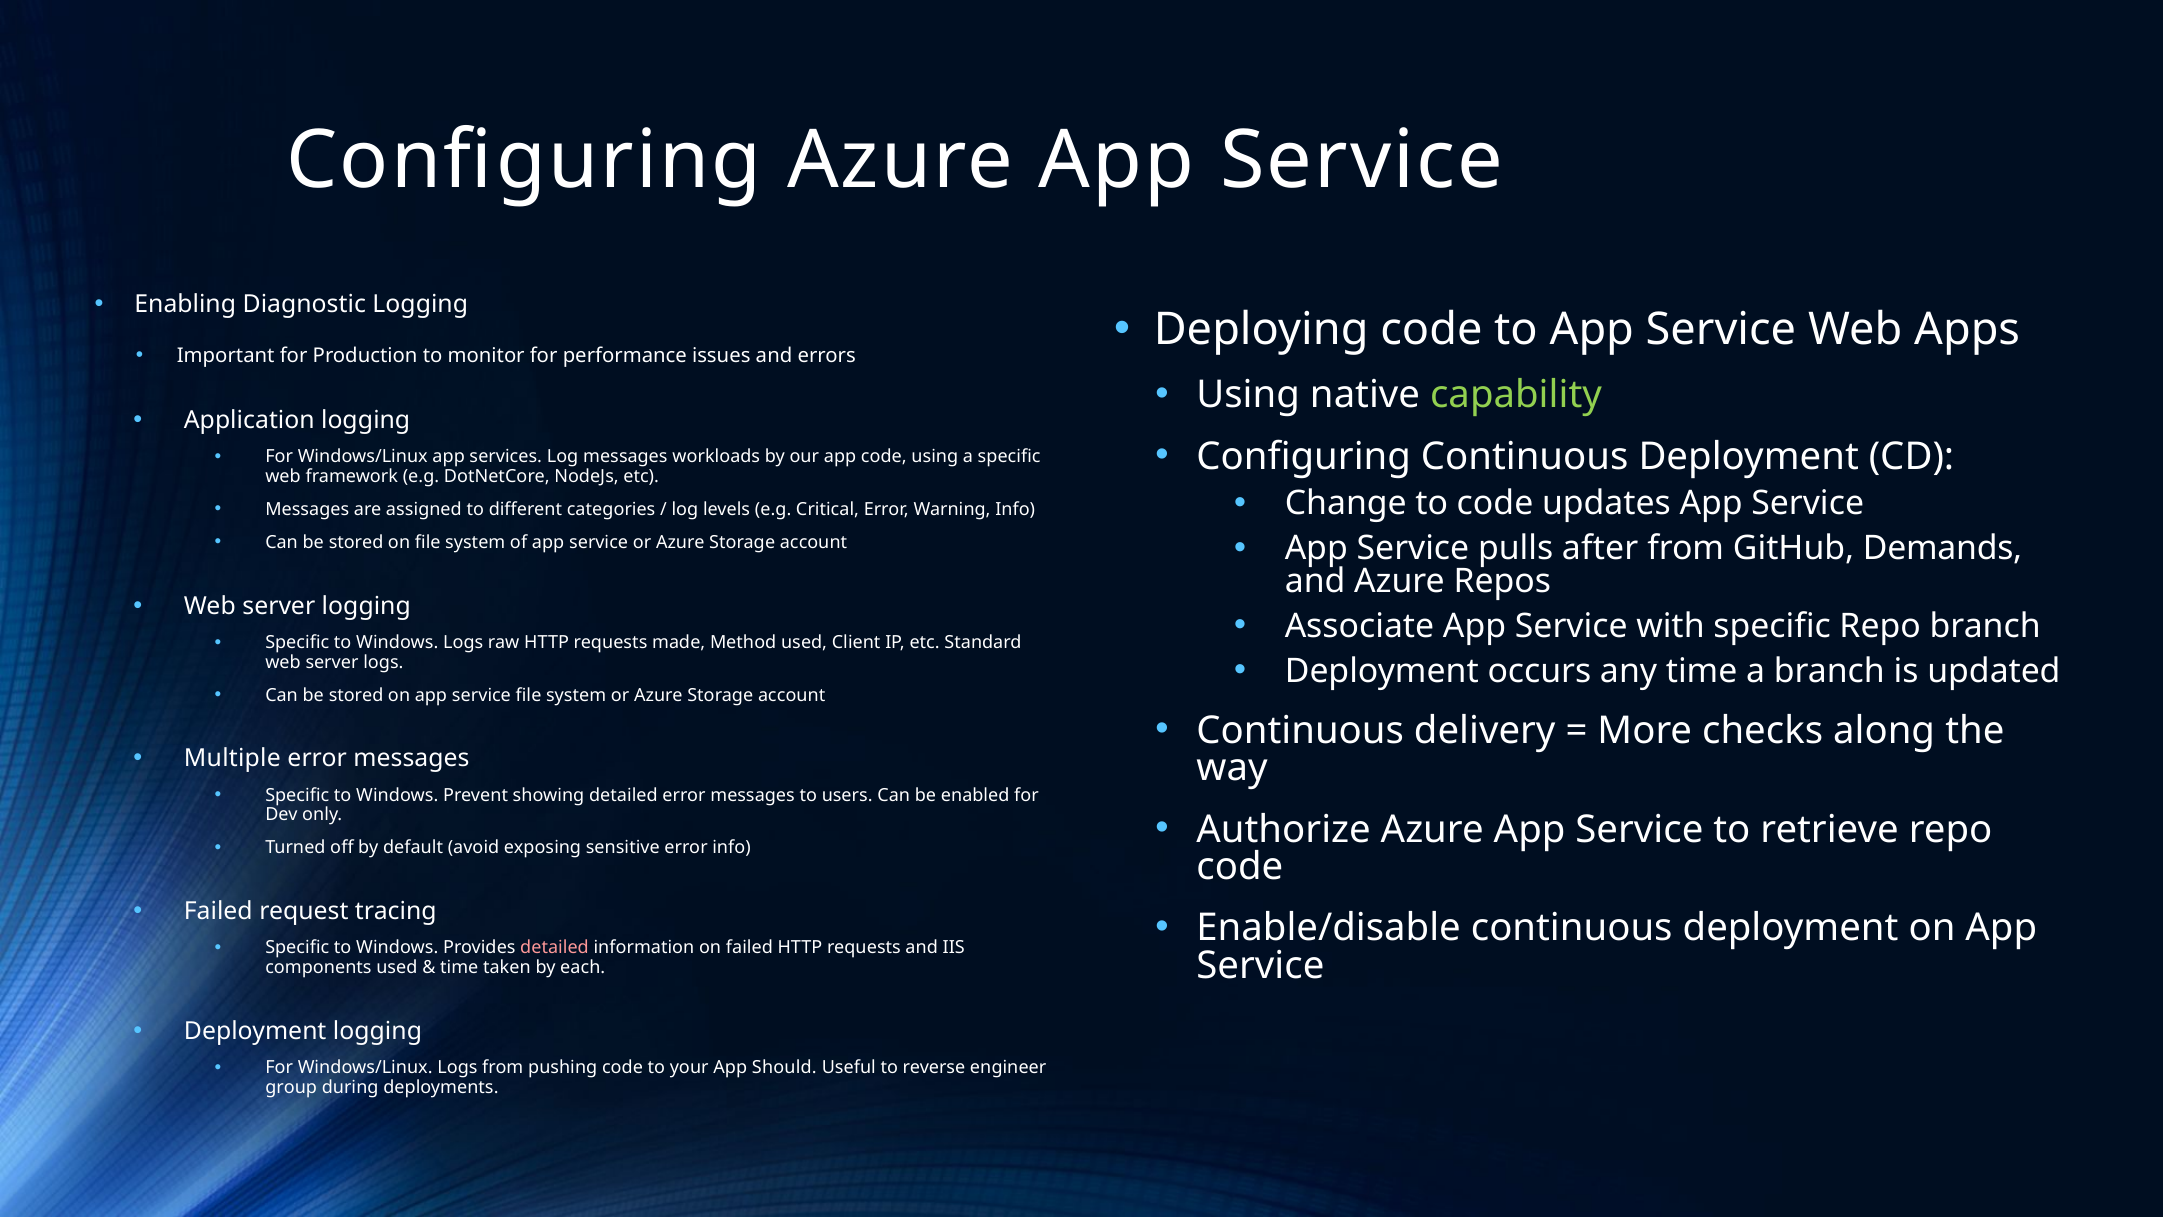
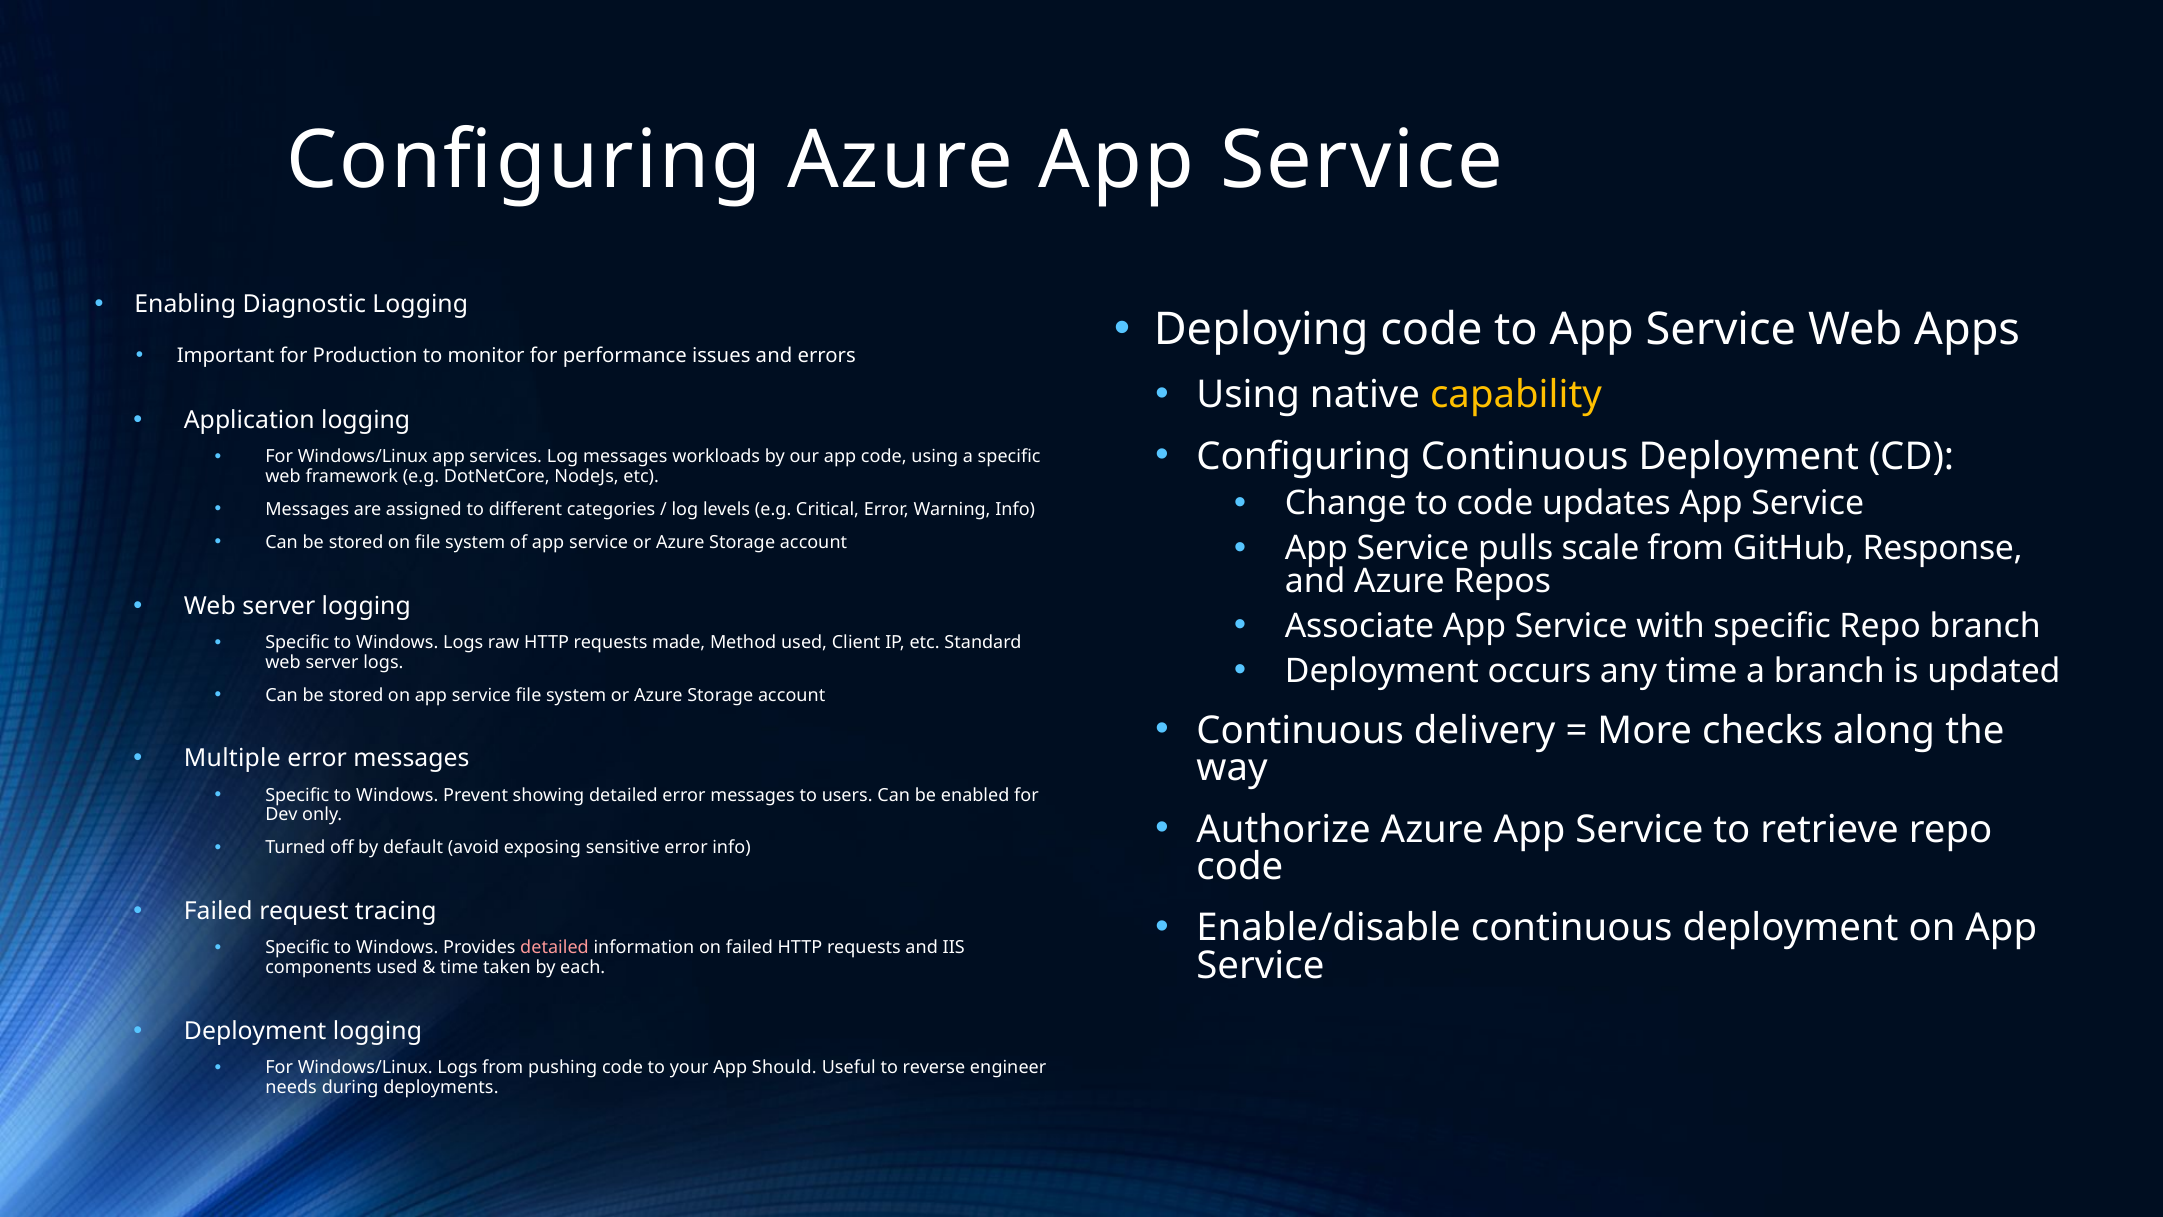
capability colour: light green -> yellow
after: after -> scale
Demands: Demands -> Response
group: group -> needs
